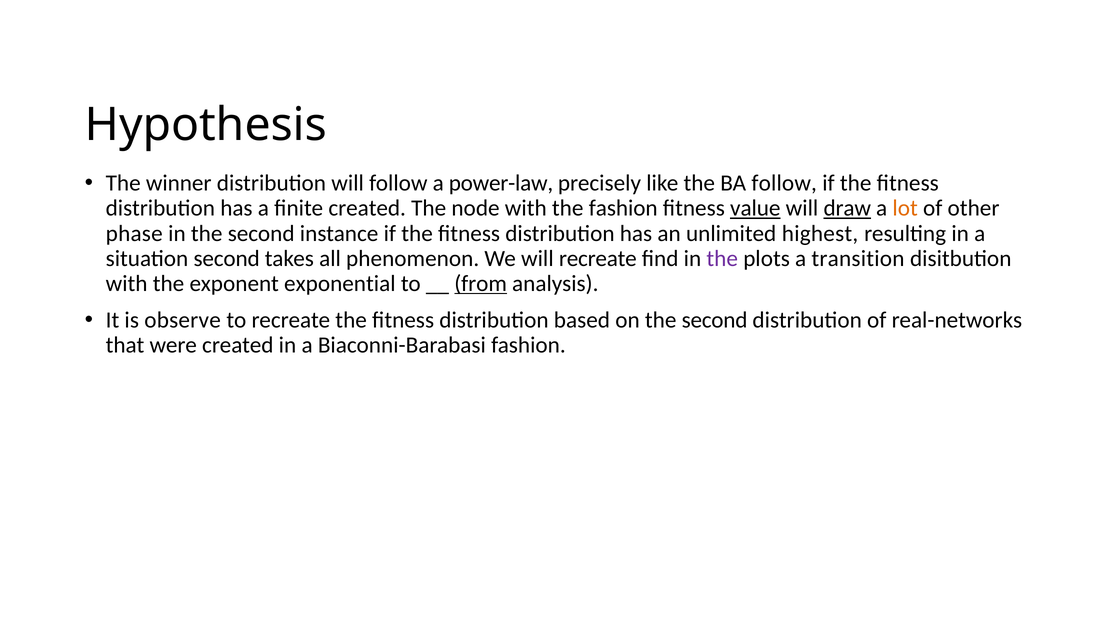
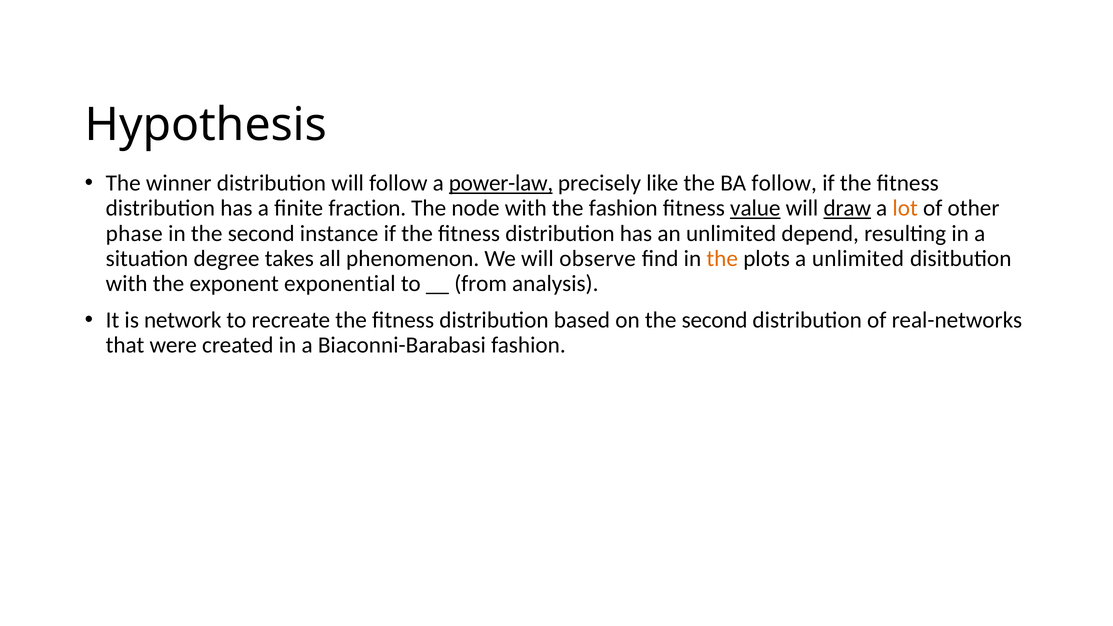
power-law underline: none -> present
finite created: created -> fraction
highest: highest -> depend
situation second: second -> degree
will recreate: recreate -> observe
the at (722, 258) colour: purple -> orange
a transition: transition -> unlimited
from underline: present -> none
observe: observe -> network
